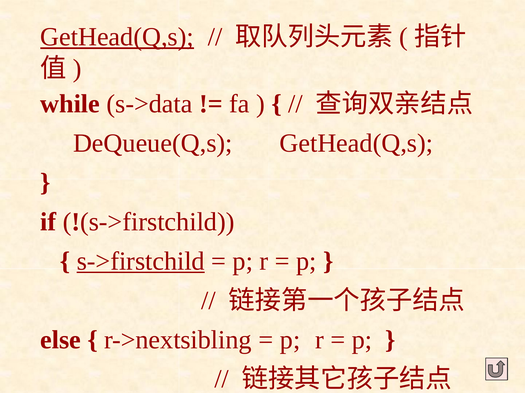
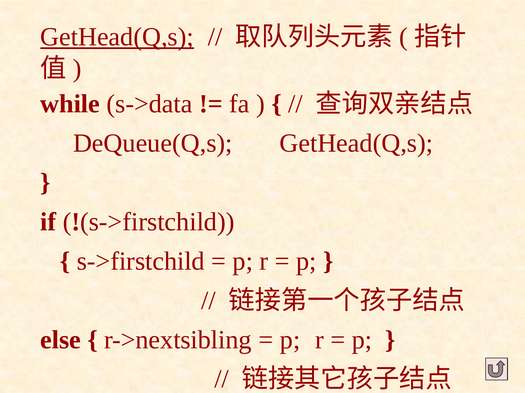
s->firstchild underline: present -> none
